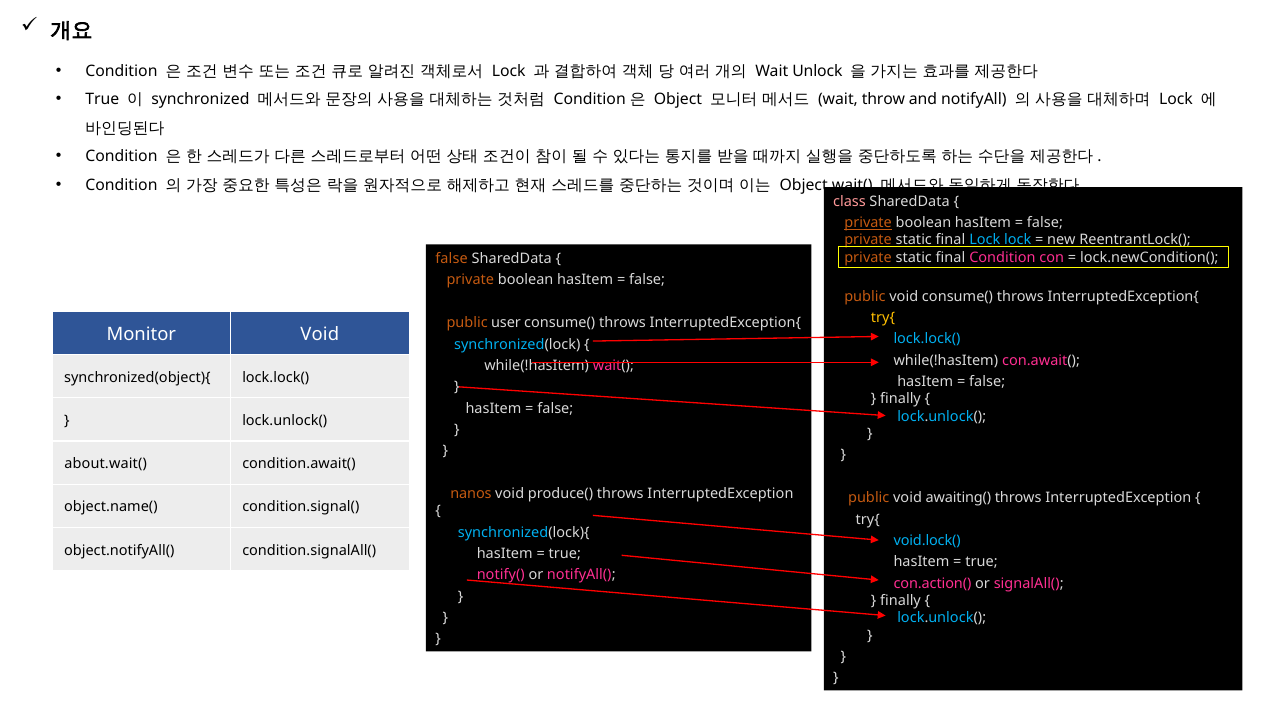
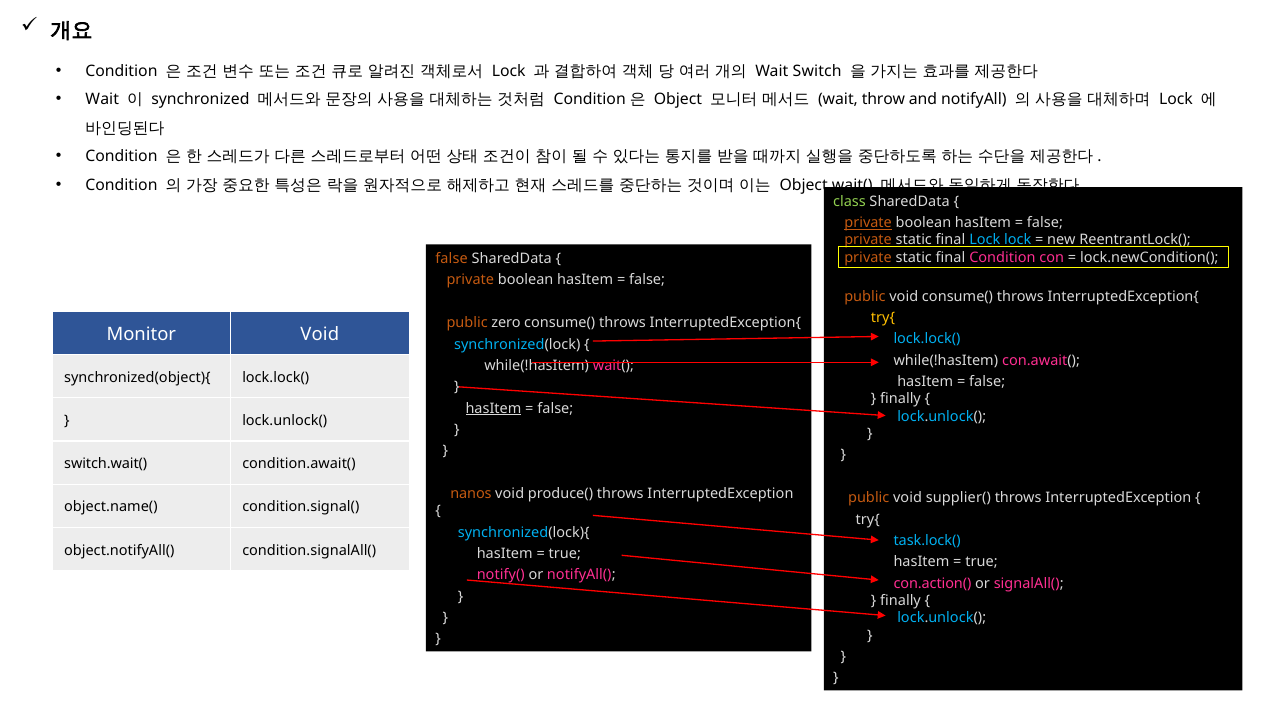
Unlock: Unlock -> Switch
True at (102, 100): True -> Wait
class colour: pink -> light green
user: user -> zero
hasItem at (493, 409) underline: none -> present
about.wait(: about.wait( -> switch.wait(
awaiting(: awaiting( -> supplier(
void.lock(: void.lock( -> task.lock(
